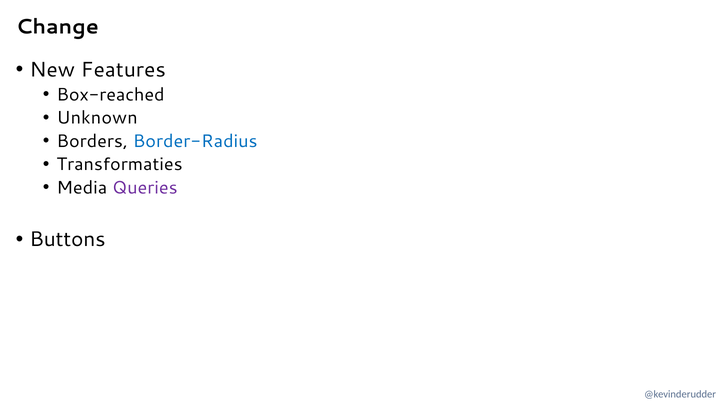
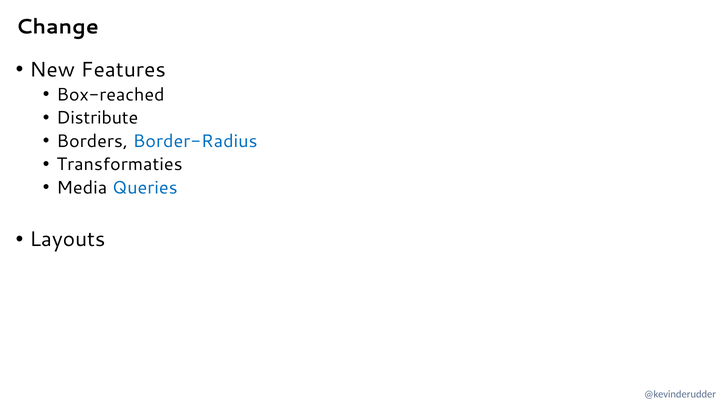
Unknown: Unknown -> Distribute
Queries colour: purple -> blue
Buttons: Buttons -> Layouts
